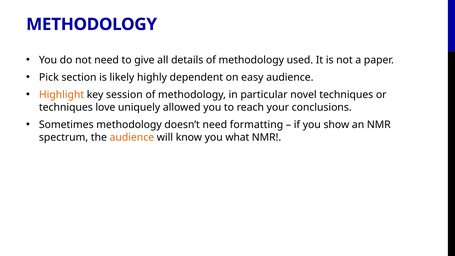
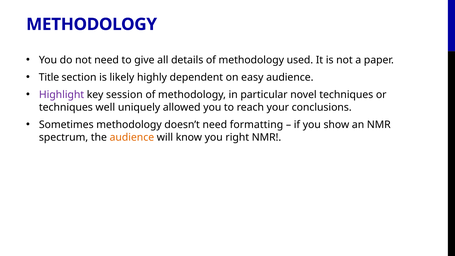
Pick: Pick -> Title
Highlight colour: orange -> purple
love: love -> well
what: what -> right
